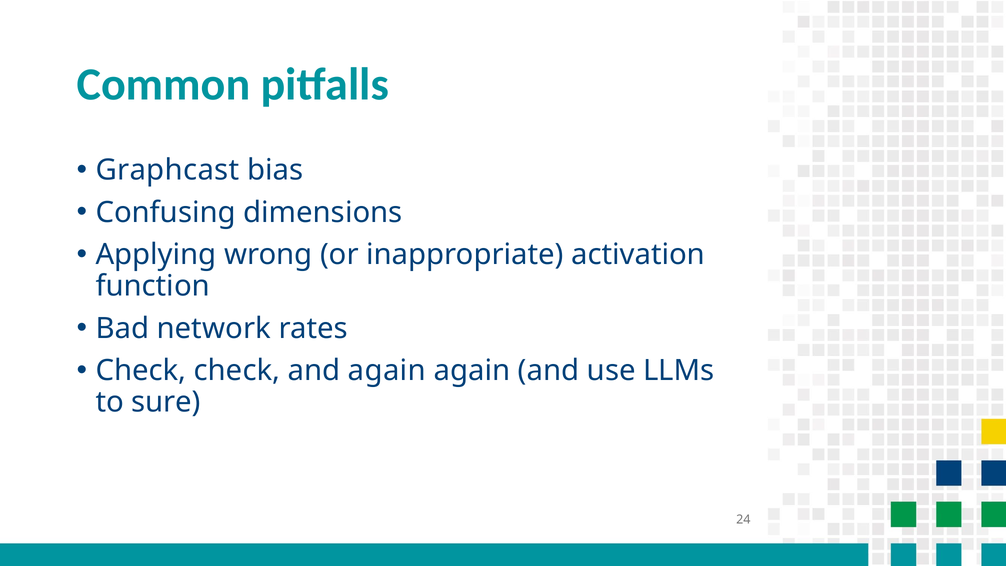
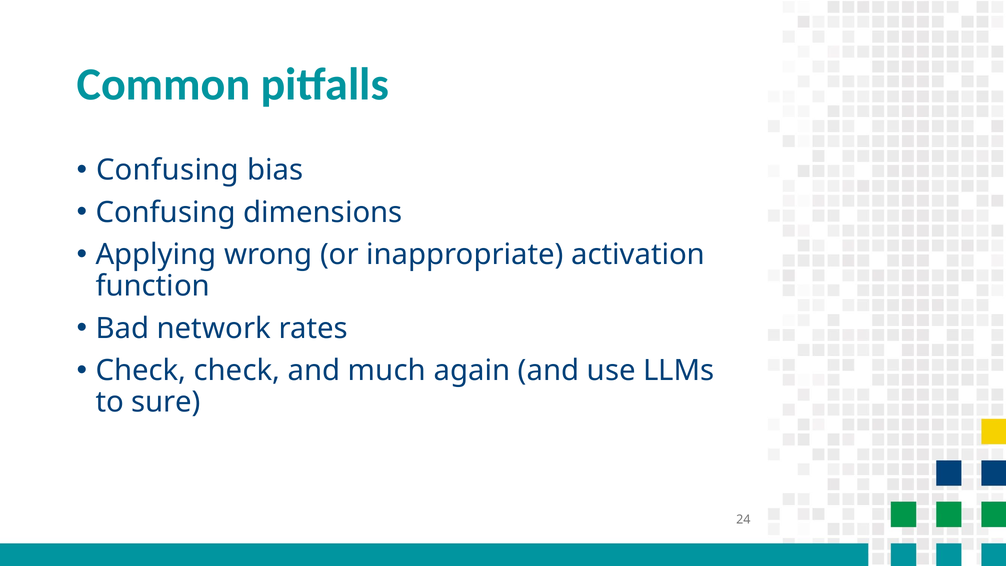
Graphcast at (167, 170): Graphcast -> Confusing
and again: again -> much
